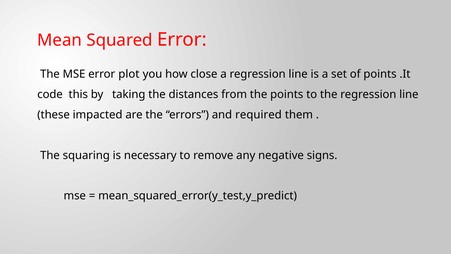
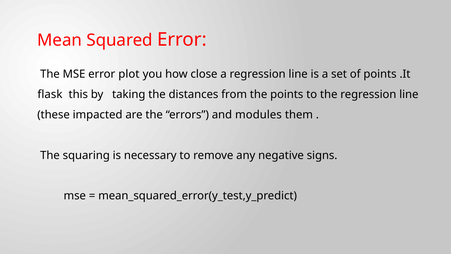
code: code -> flask
required: required -> modules
